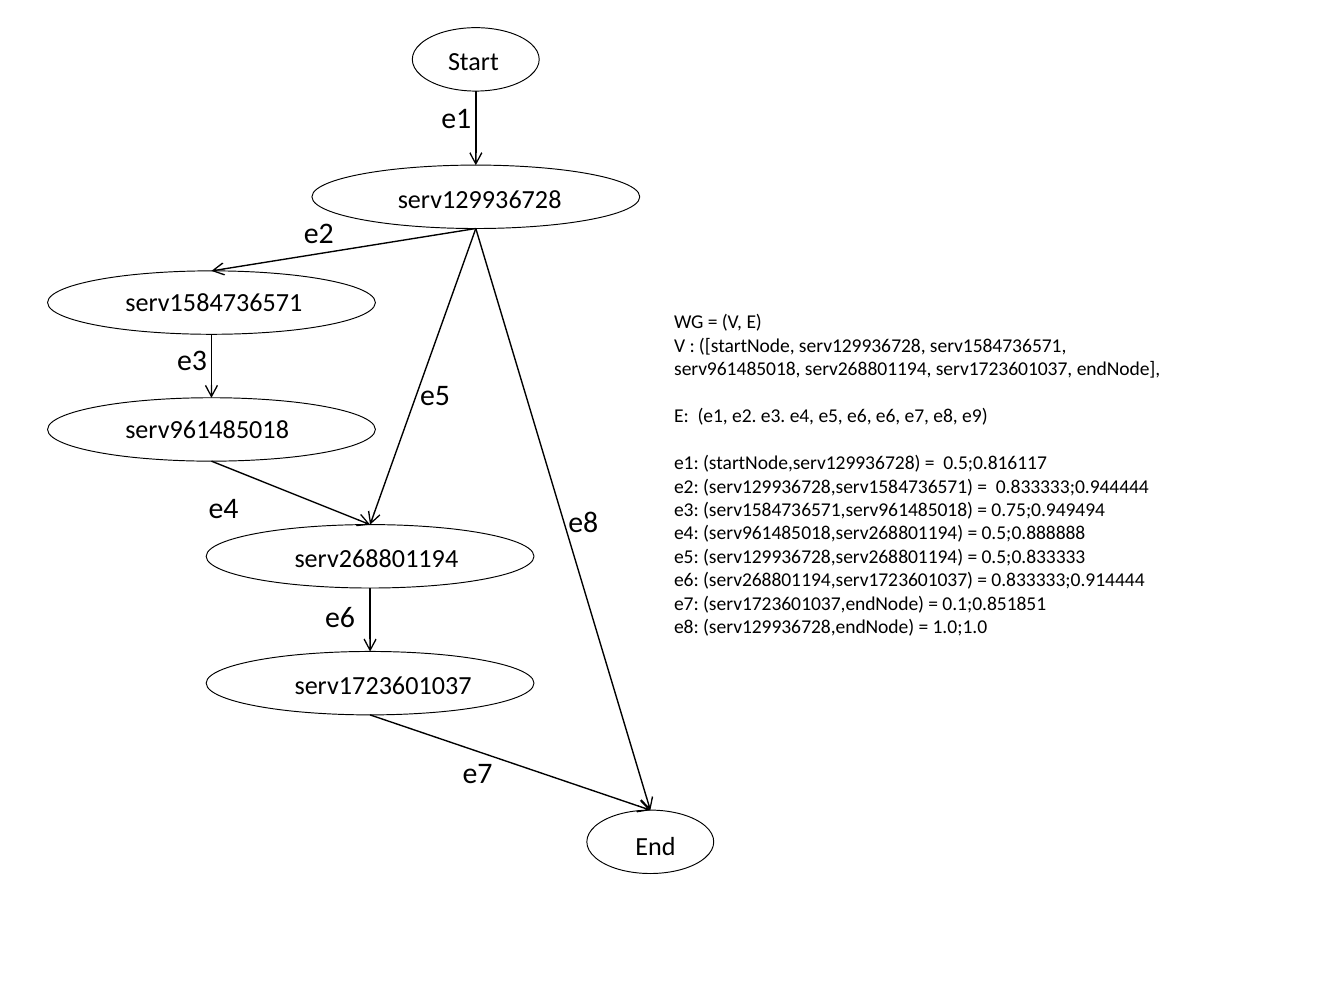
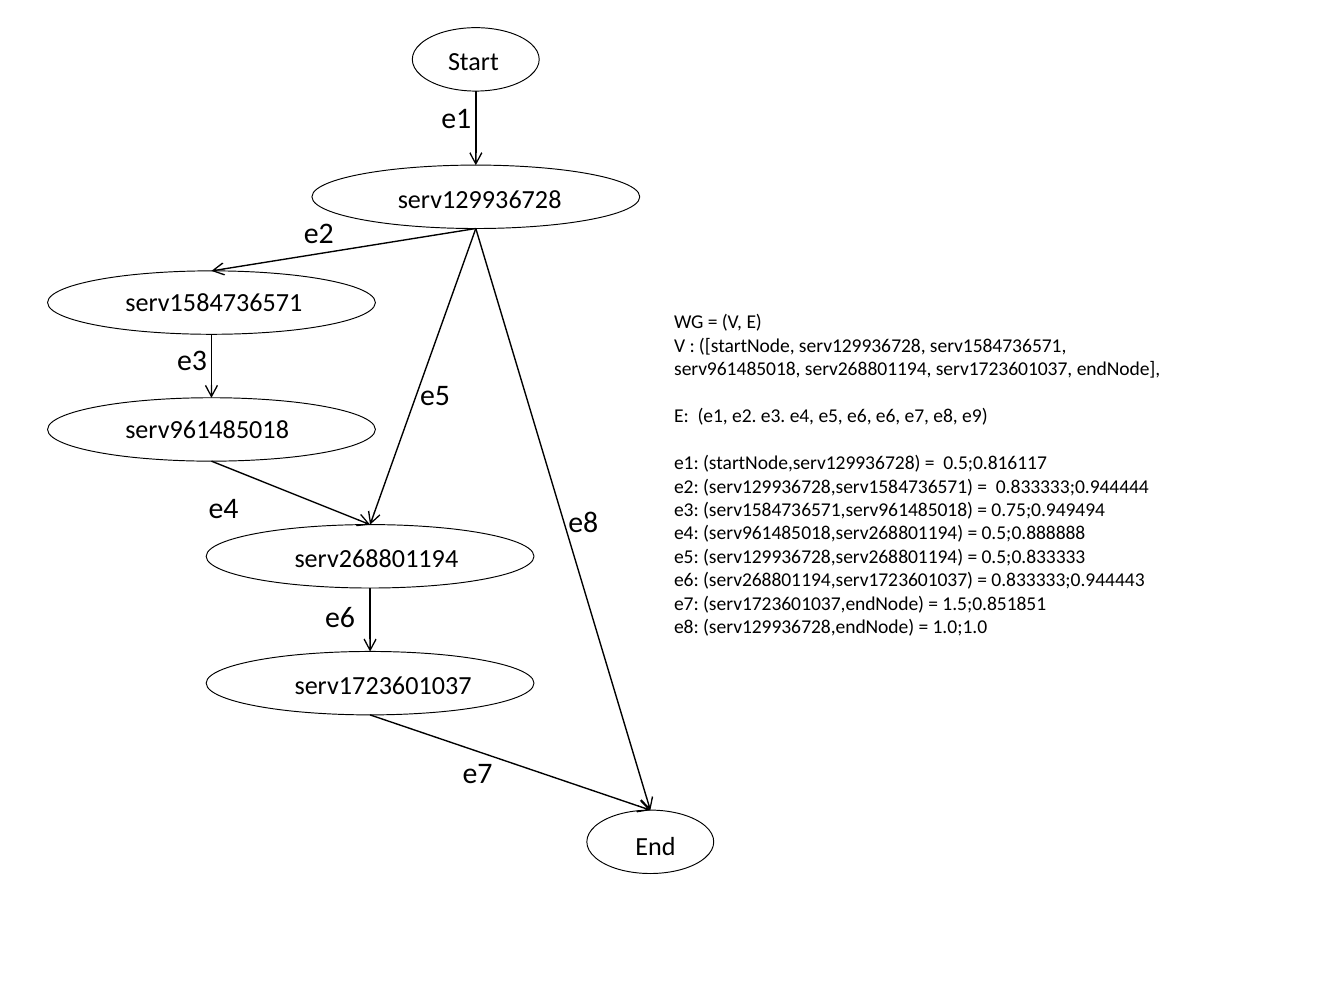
0.833333;0.914444: 0.833333;0.914444 -> 0.833333;0.944443
0.1;0.851851: 0.1;0.851851 -> 1.5;0.851851
